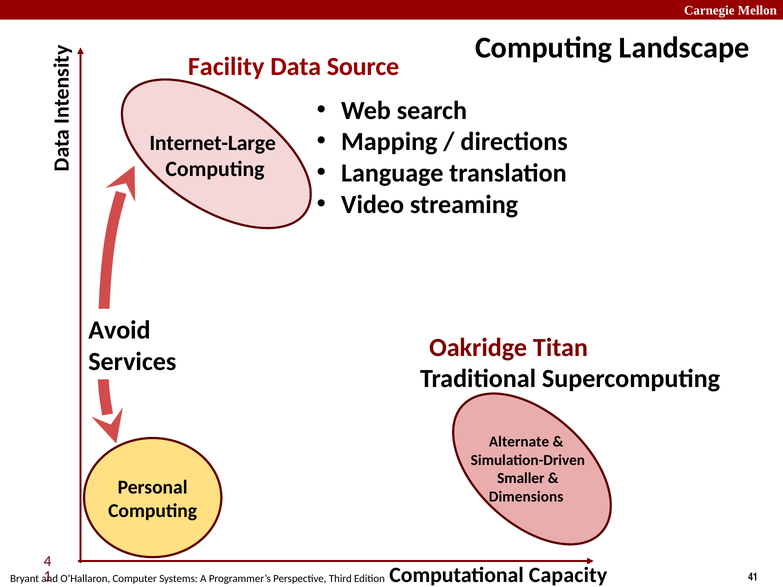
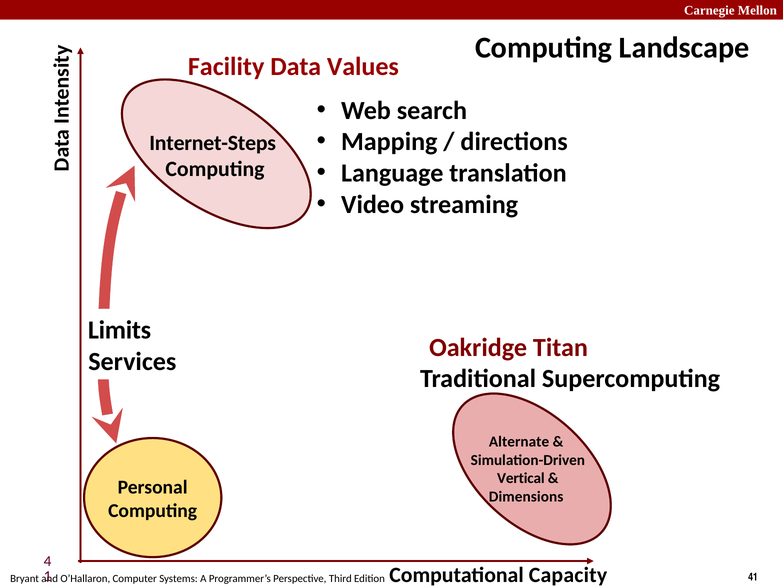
Source: Source -> Values
Internet-Large: Internet-Large -> Internet-Steps
Avoid: Avoid -> Limits
Smaller: Smaller -> Vertical
